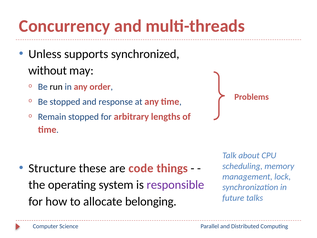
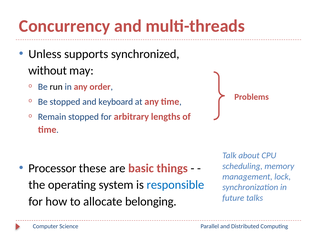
response: response -> keyboard
Structure: Structure -> Processor
code: code -> basic
responsible colour: purple -> blue
